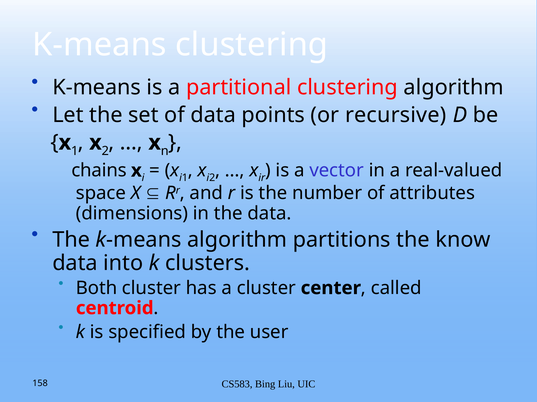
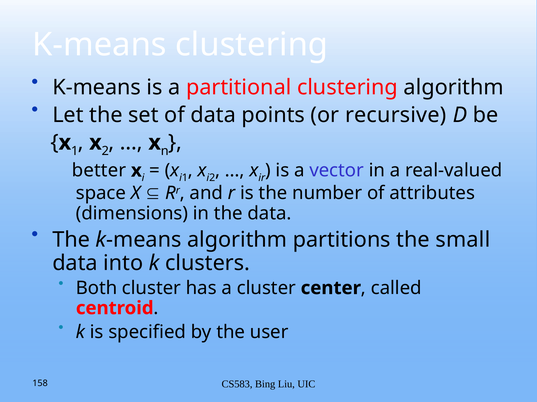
chains: chains -> better
know: know -> small
